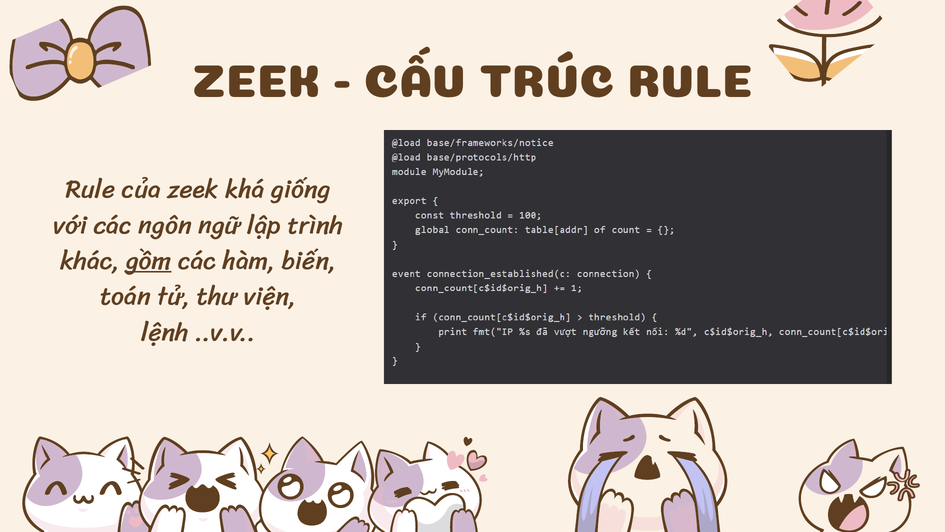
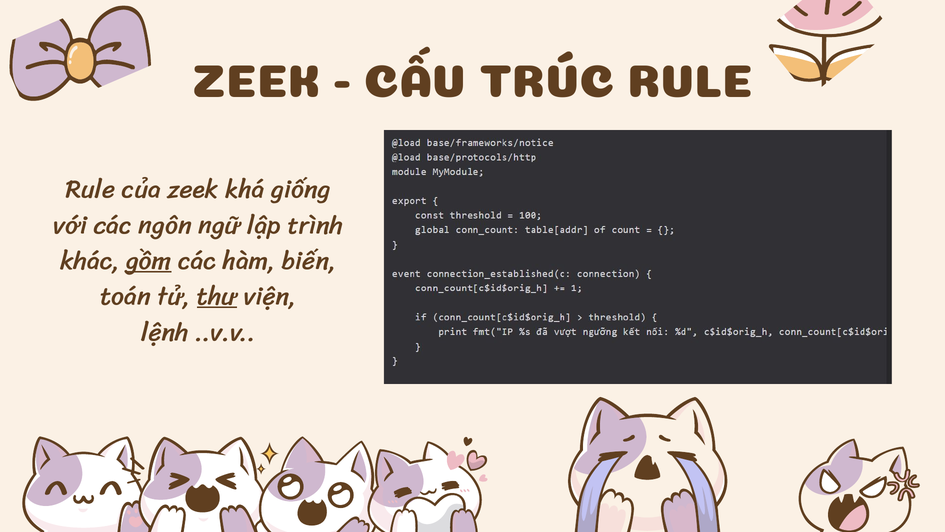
thư underline: none -> present
